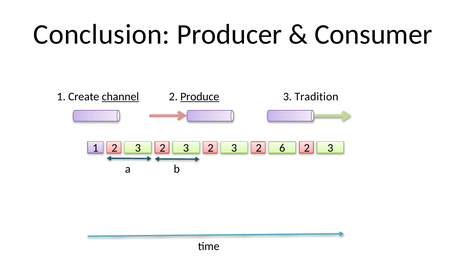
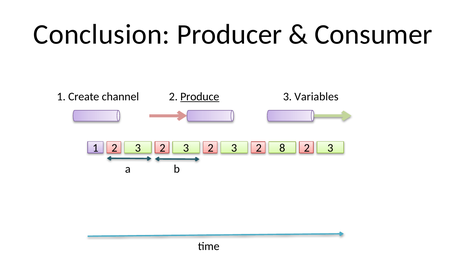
channel underline: present -> none
Tradition: Tradition -> Variables
6: 6 -> 8
